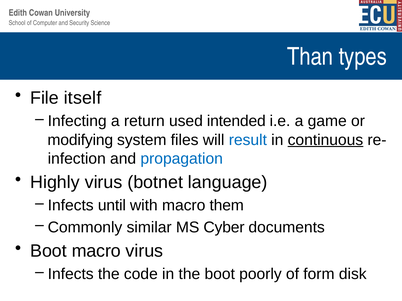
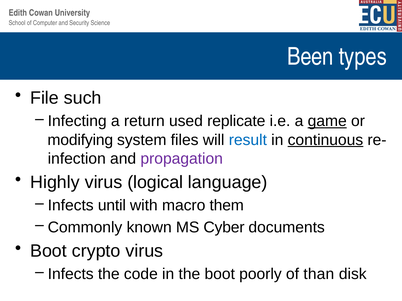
Than: Than -> Been
itself: itself -> such
intended: intended -> replicate
game underline: none -> present
propagation colour: blue -> purple
botnet: botnet -> logical
similar: similar -> known
Boot macro: macro -> crypto
form: form -> than
